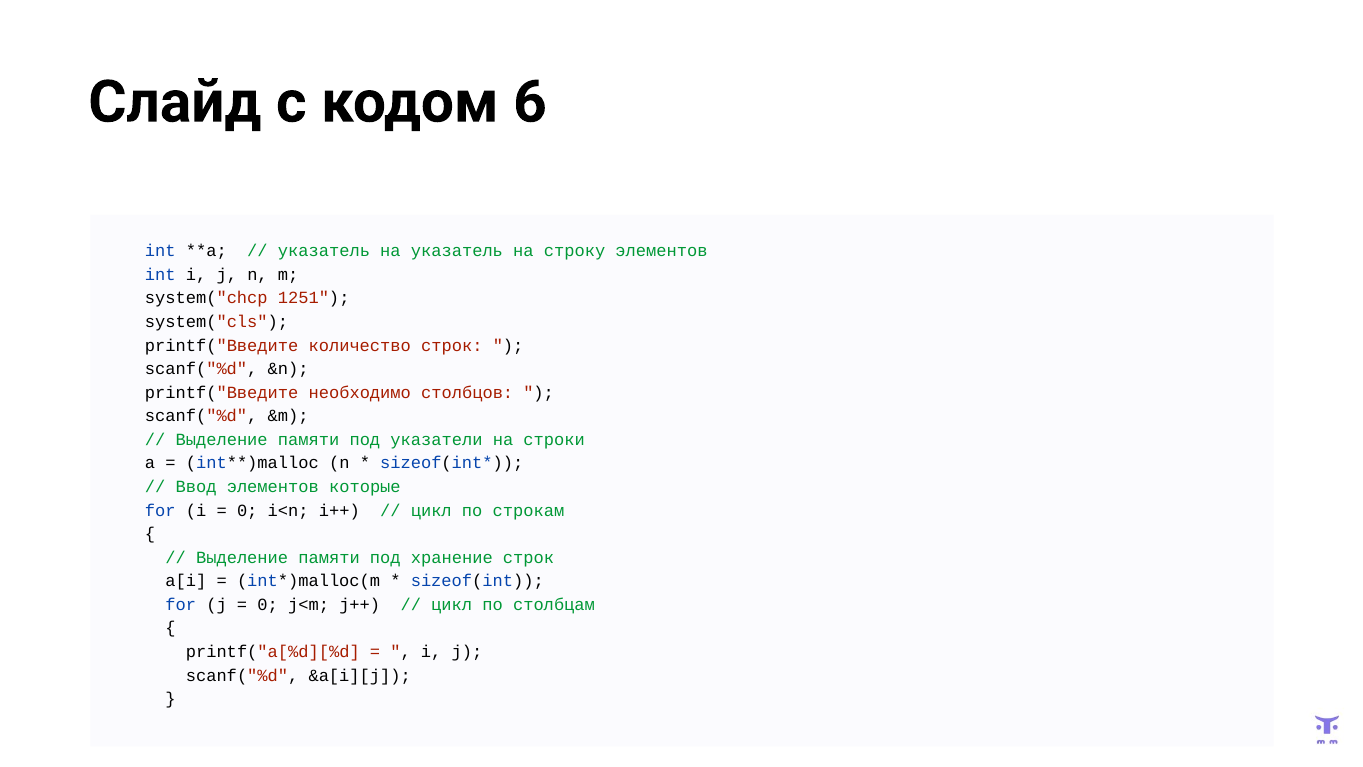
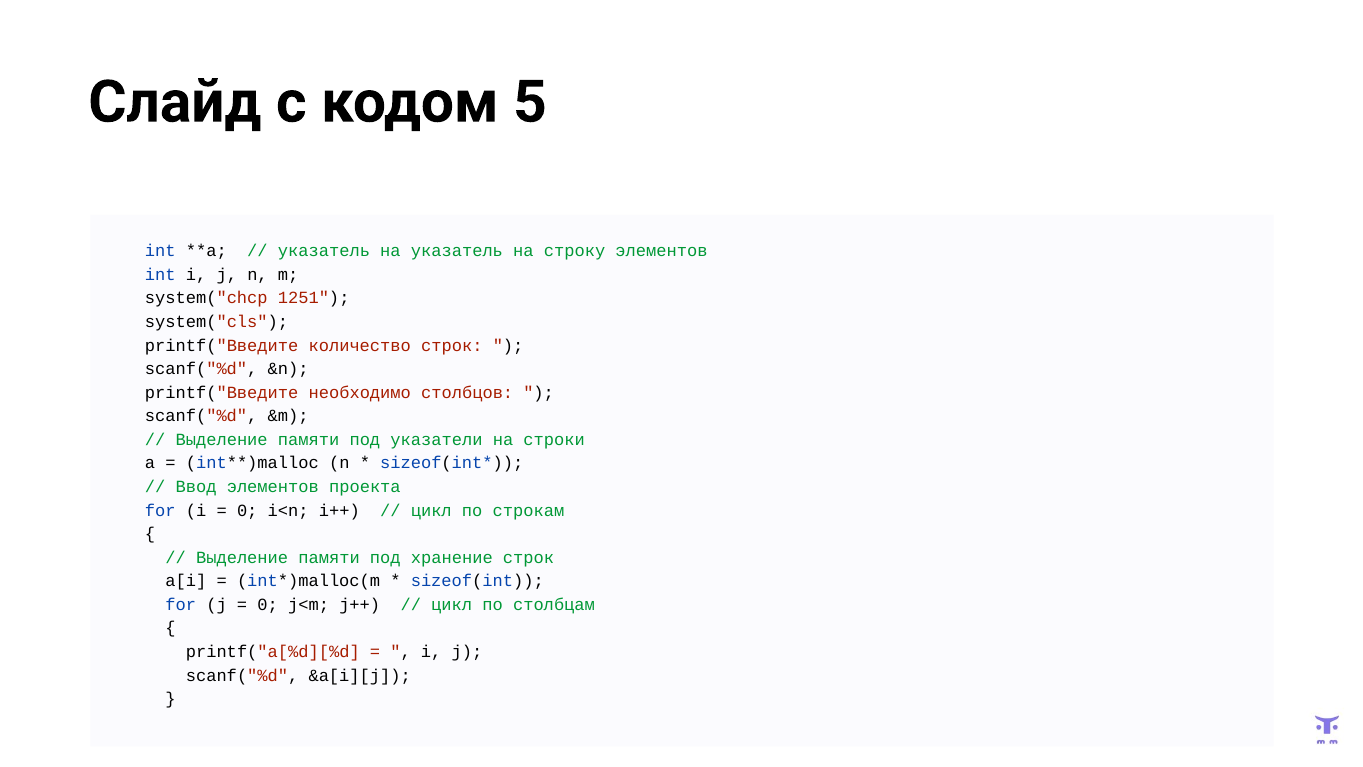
6: 6 -> 5
которые: которые -> проекта
